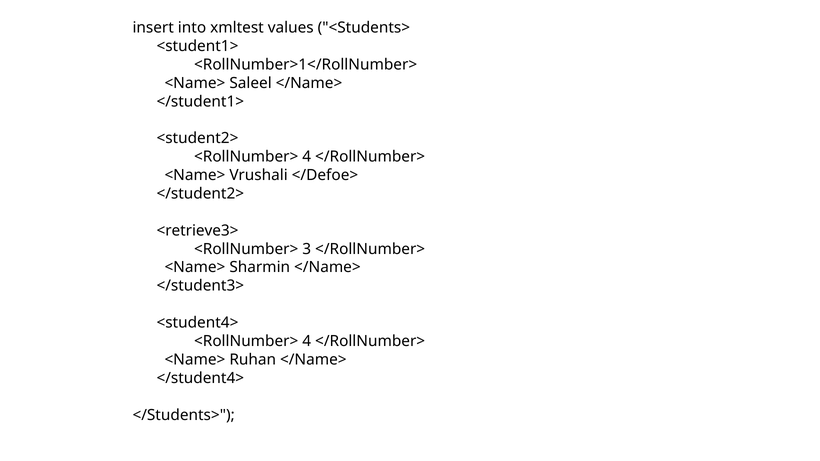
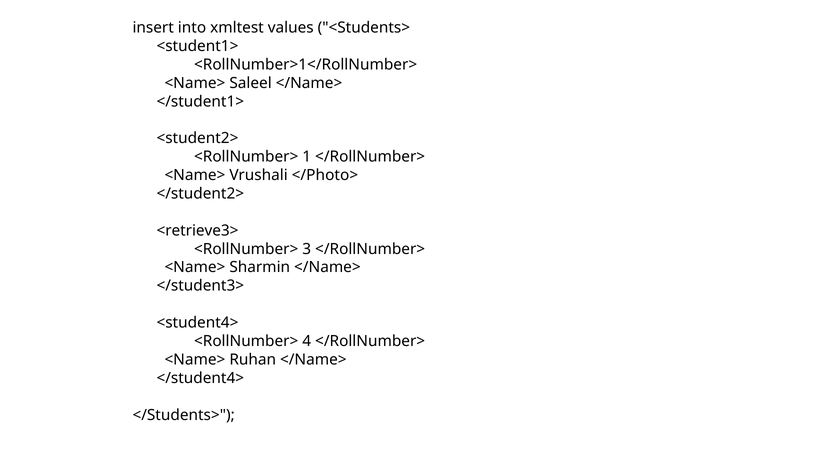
4 at (307, 157): 4 -> 1
</Defoe>: </Defoe> -> </Photo>
